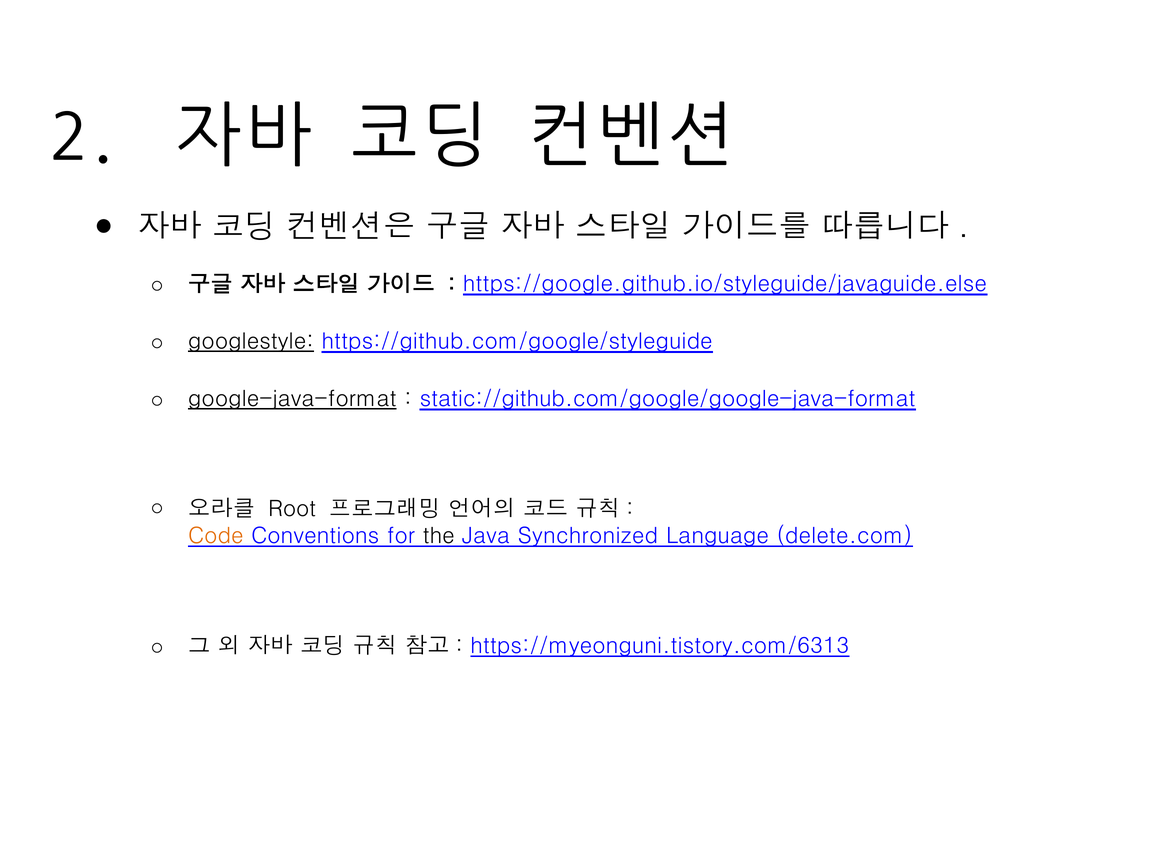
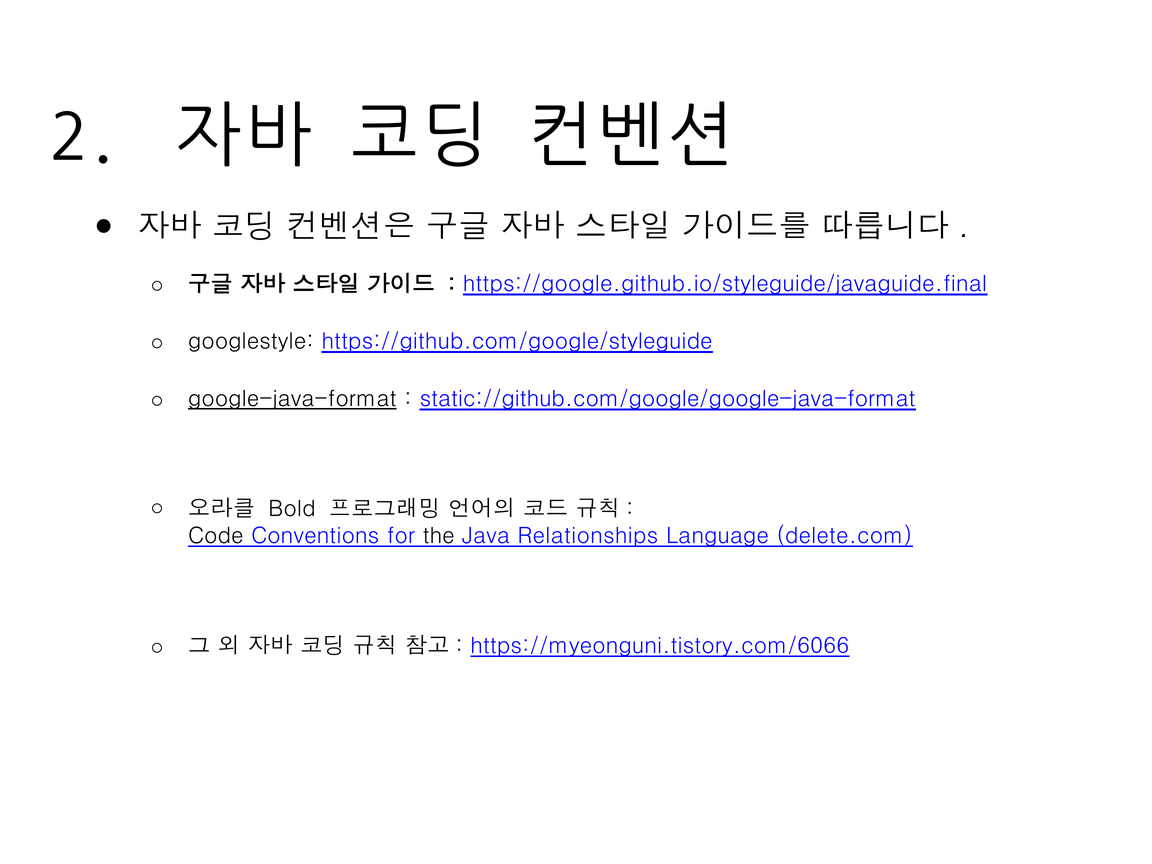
https://google.github.io/styleguide/javaguide.else: https://google.github.io/styleguide/javaguide.else -> https://google.github.io/styleguide/javaguide.final
googlestyle underline: present -> none
Root: Root -> Bold
Code colour: orange -> black
Synchronized: Synchronized -> Relationships
https://myeonguni.tistory.com/6313: https://myeonguni.tistory.com/6313 -> https://myeonguni.tistory.com/6066
